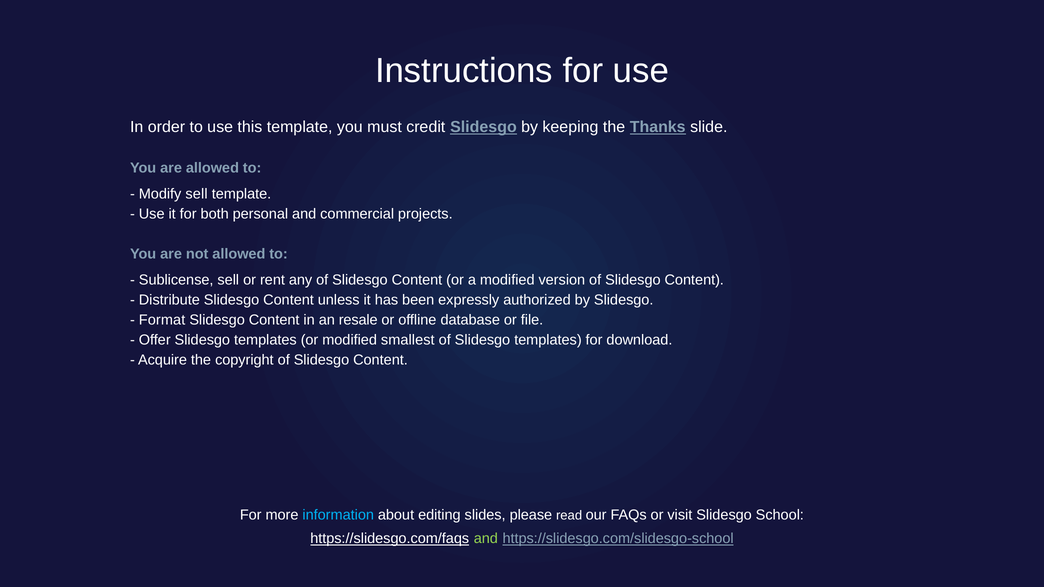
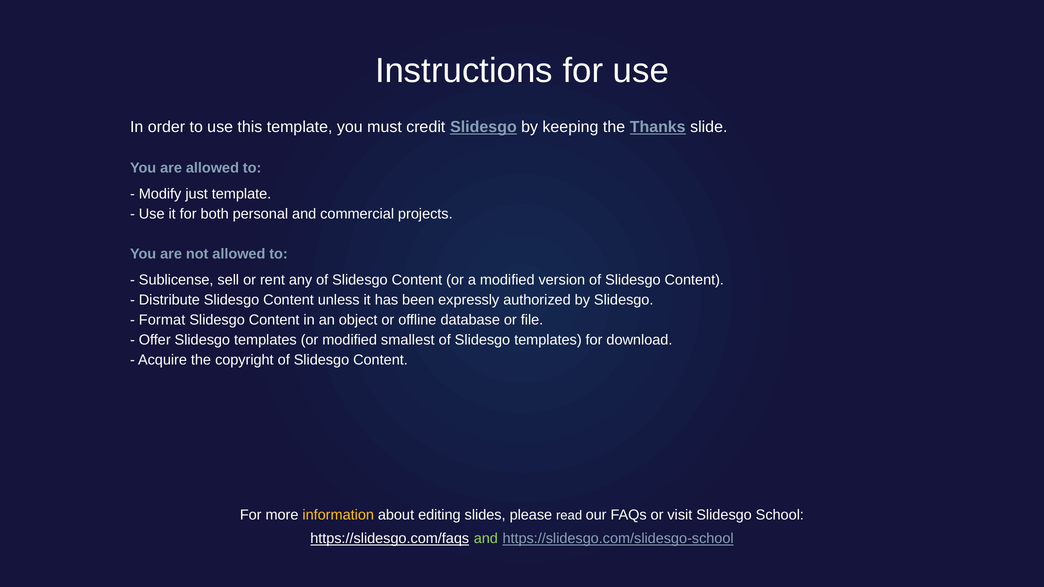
Modify sell: sell -> just
resale: resale -> object
information colour: light blue -> yellow
